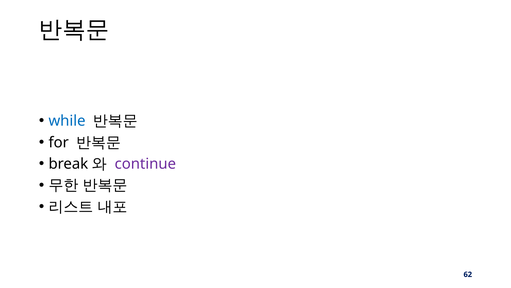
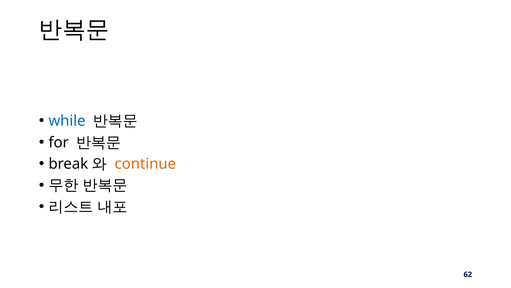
continue colour: purple -> orange
